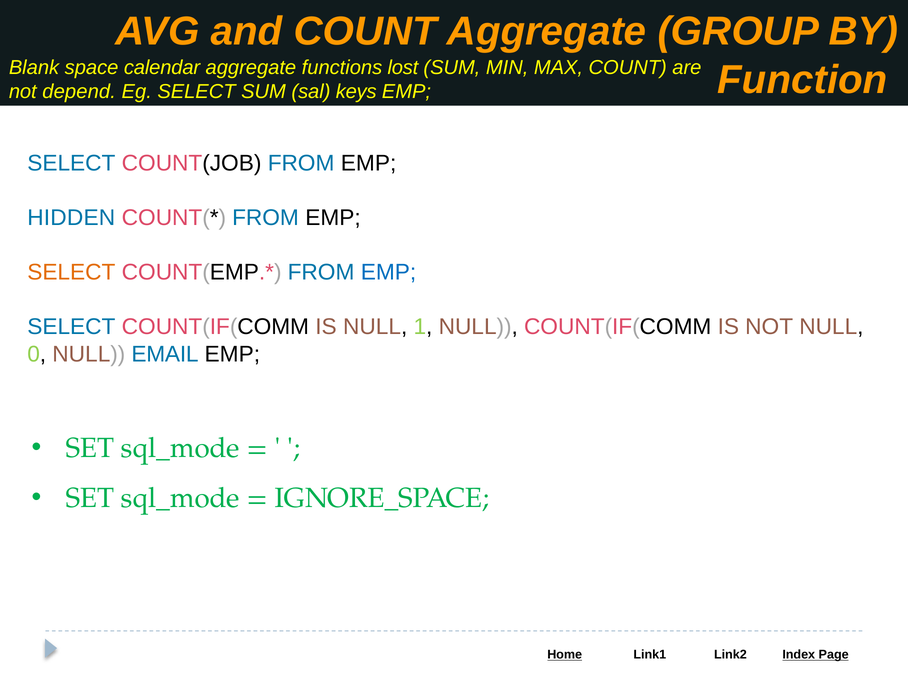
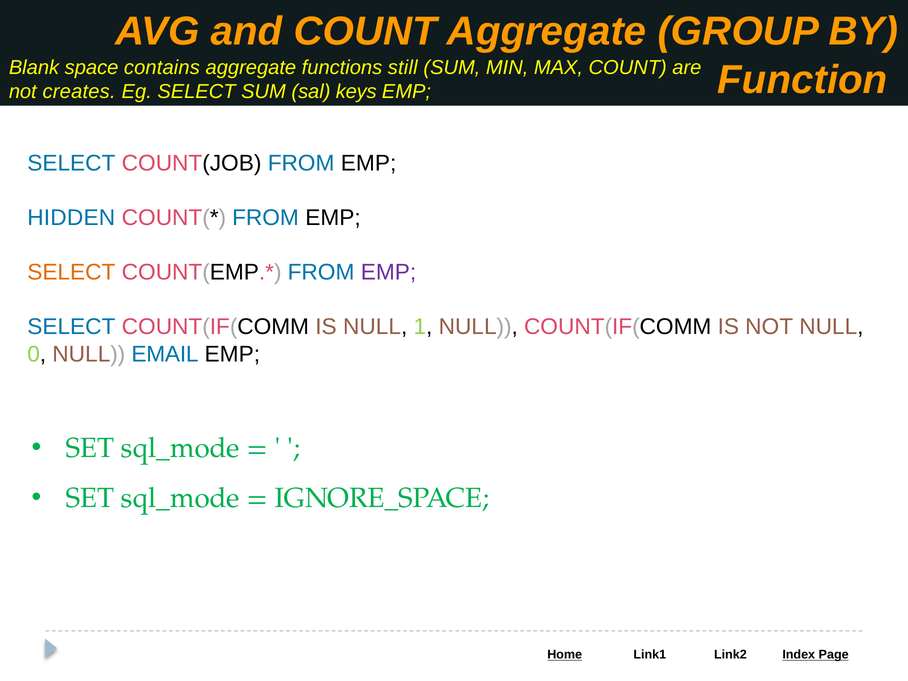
calendar: calendar -> contains
lost: lost -> still
depend: depend -> creates
EMP at (389, 272) colour: blue -> purple
